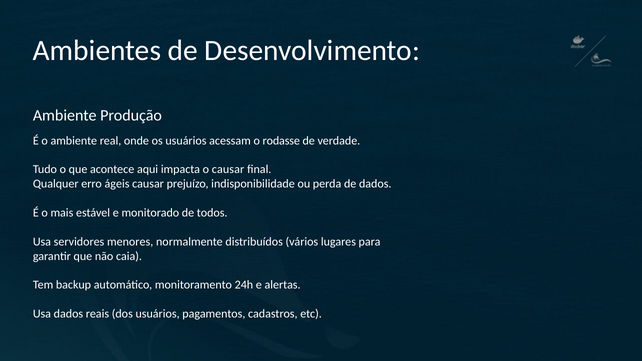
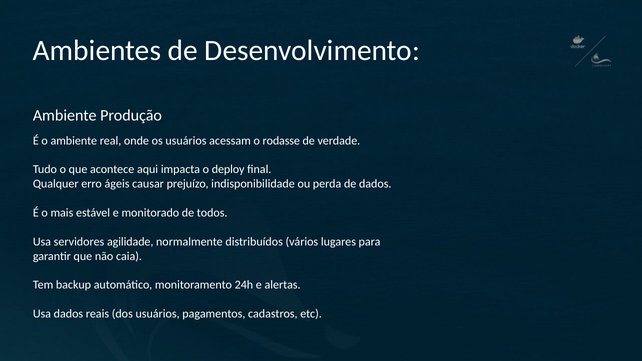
o causar: causar -> deploy
menores: menores -> agilidade
